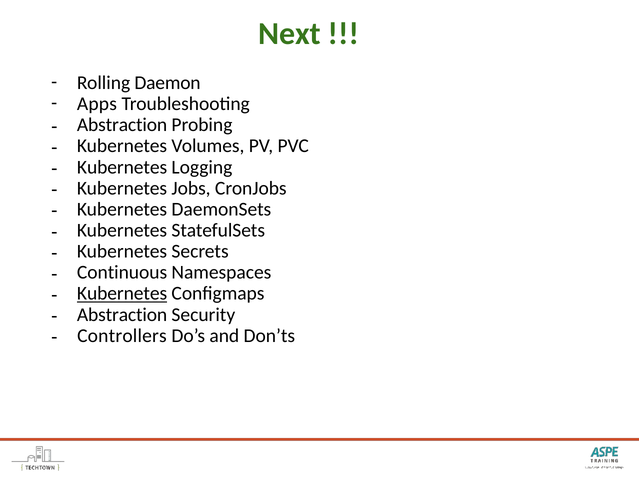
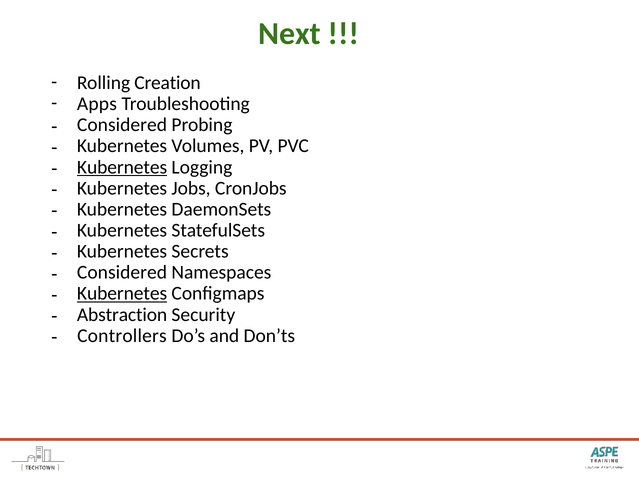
Daemon: Daemon -> Creation
Abstraction at (122, 125): Abstraction -> Considered
Kubernetes at (122, 167) underline: none -> present
Continuous at (122, 273): Continuous -> Considered
